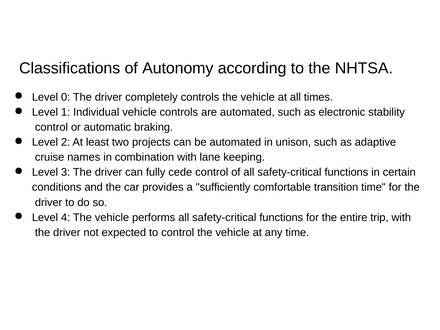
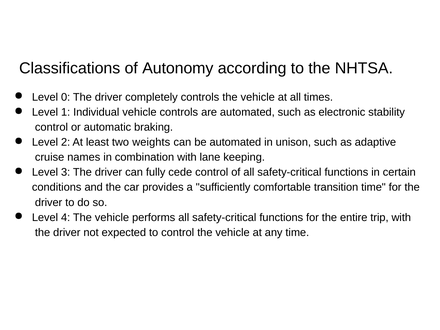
projects: projects -> weights
